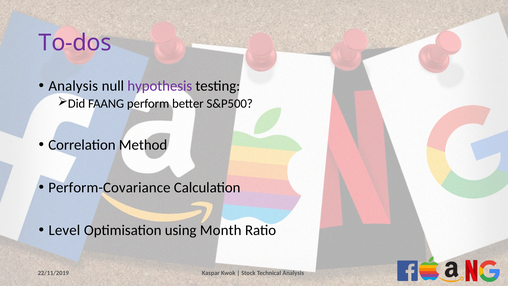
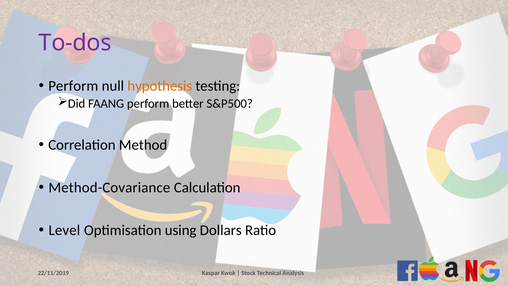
Analysis at (73, 86): Analysis -> Perform
hypothesis colour: purple -> orange
Perform-Covariance: Perform-Covariance -> Method-Covariance
Month: Month -> Dollars
